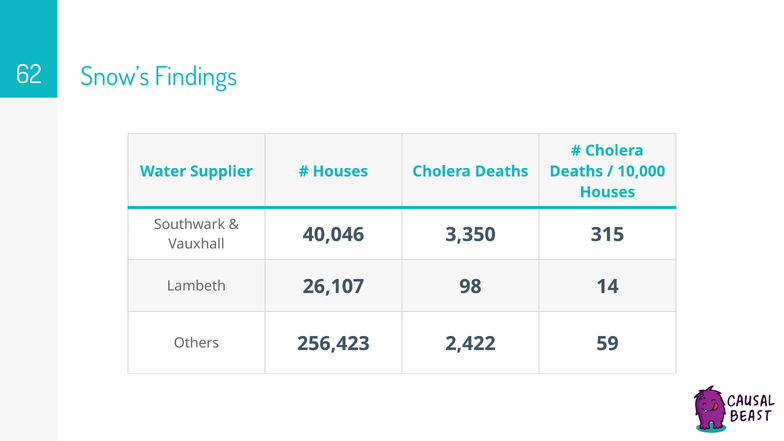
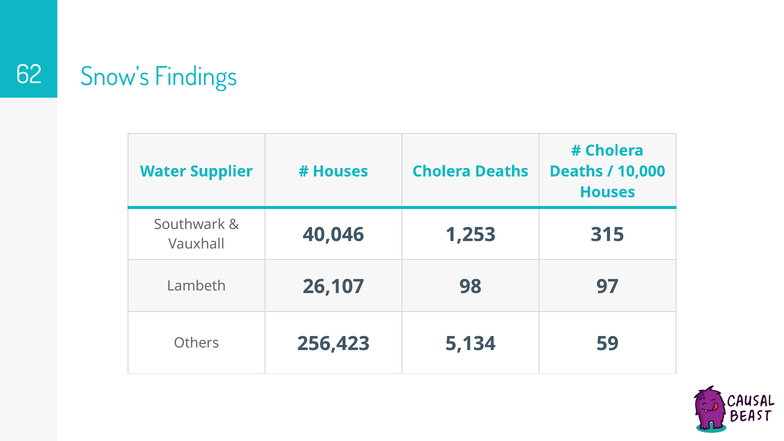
3,350: 3,350 -> 1,253
14: 14 -> 97
2,422: 2,422 -> 5,134
